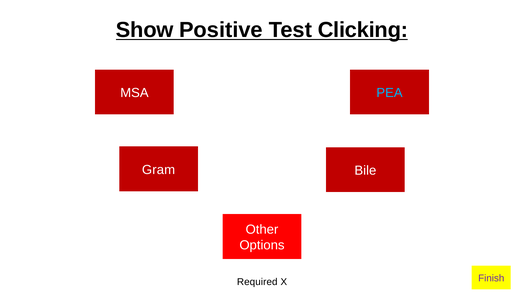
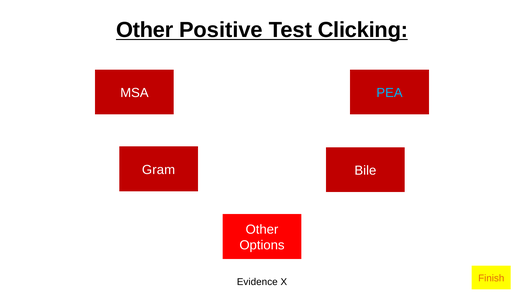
Show at (145, 30): Show -> Other
Finish colour: purple -> orange
Required: Required -> Evidence
